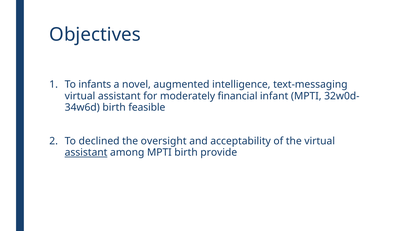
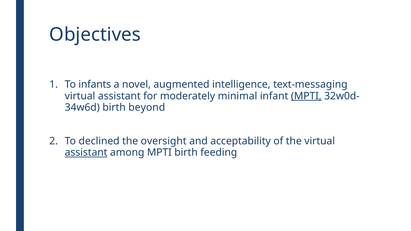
financial: financial -> minimal
MPTI at (306, 96) underline: none -> present
feasible: feasible -> beyond
provide: provide -> feeding
